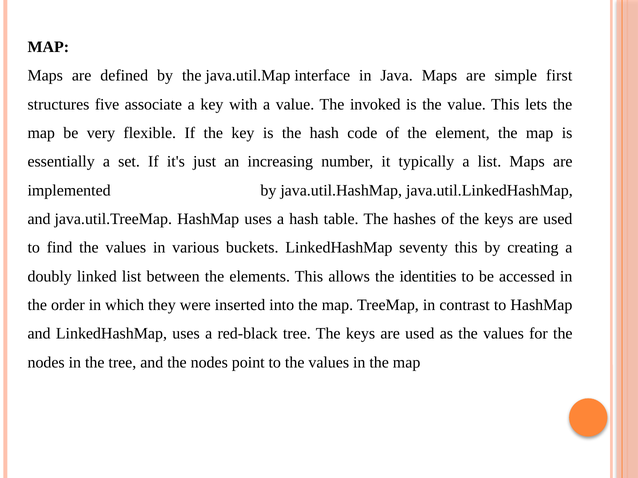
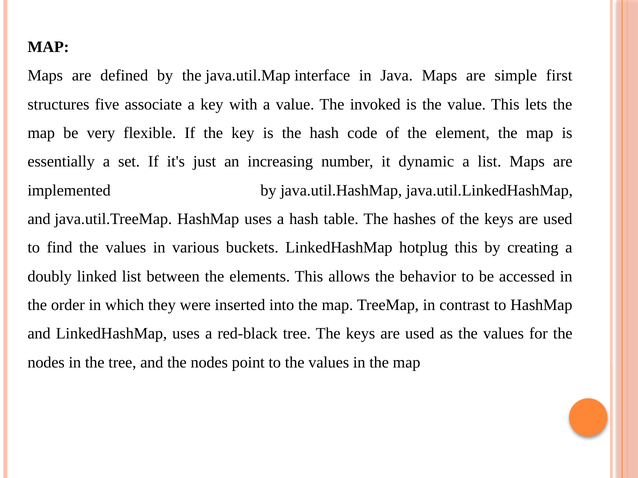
typically: typically -> dynamic
seventy: seventy -> hotplug
identities: identities -> behavior
